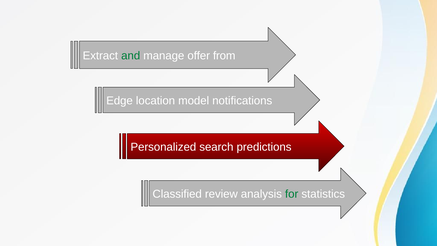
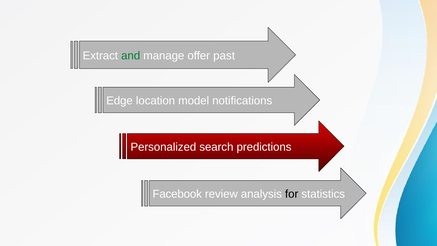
from: from -> past
Classified: Classified -> Facebook
for colour: green -> black
